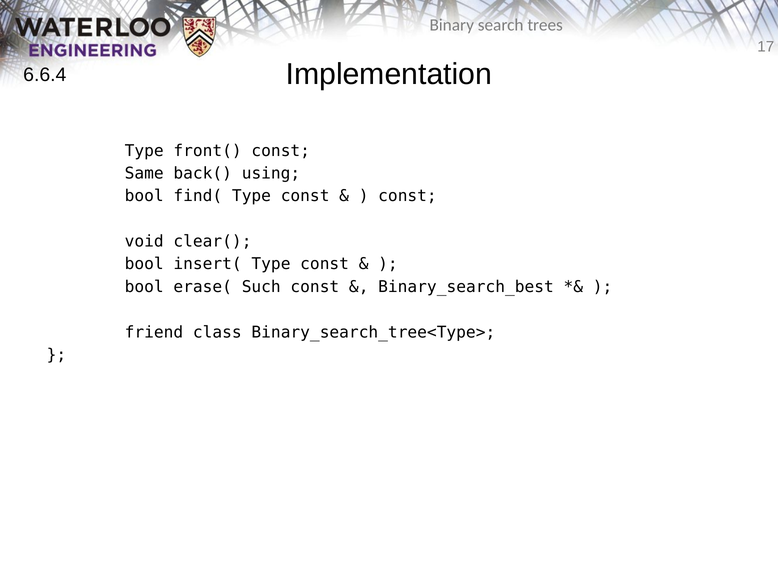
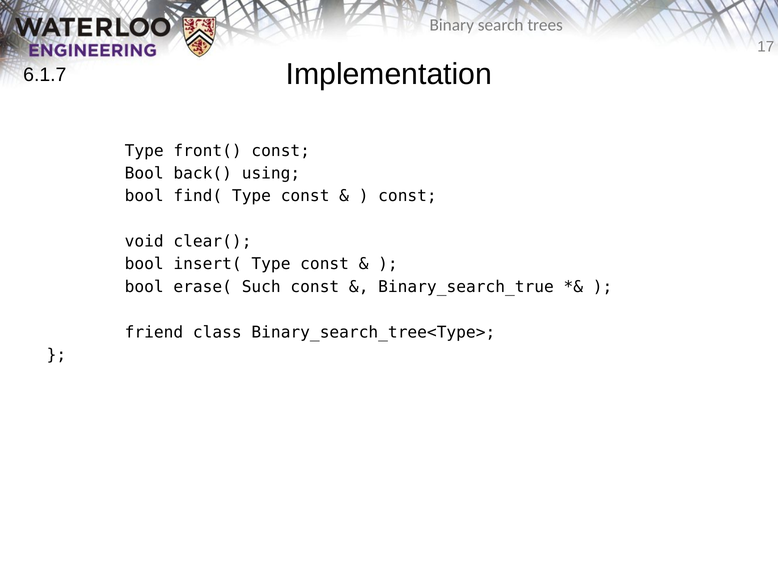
6.6.4: 6.6.4 -> 6.1.7
Same at (144, 174): Same -> Bool
Binary_search_best: Binary_search_best -> Binary_search_true
